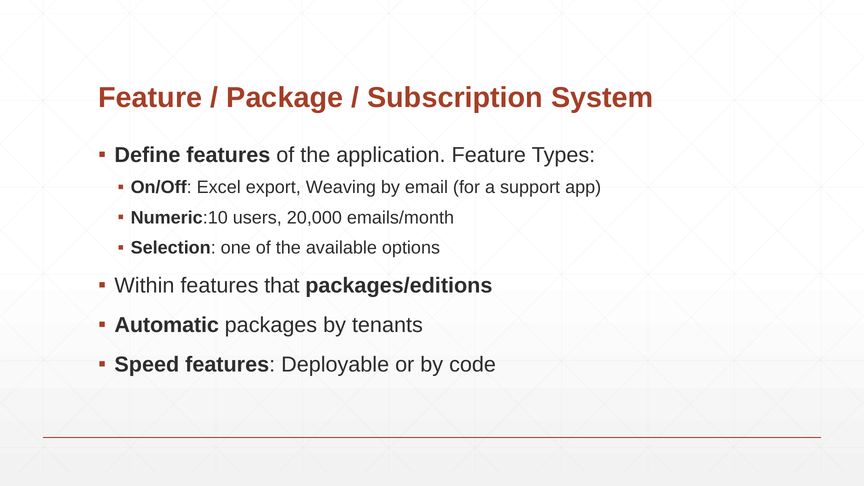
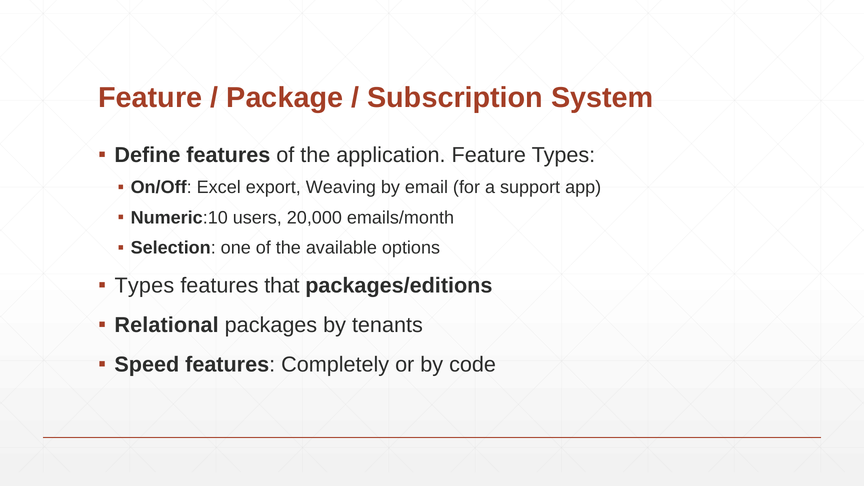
Within at (144, 285): Within -> Types
Automatic: Automatic -> Relational
Deployable: Deployable -> Completely
